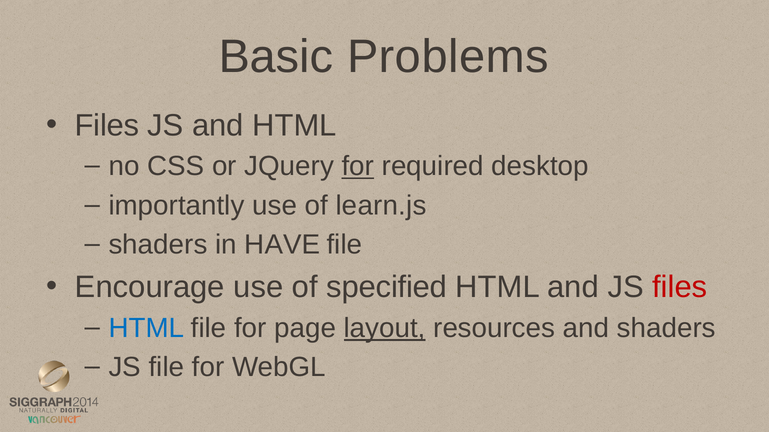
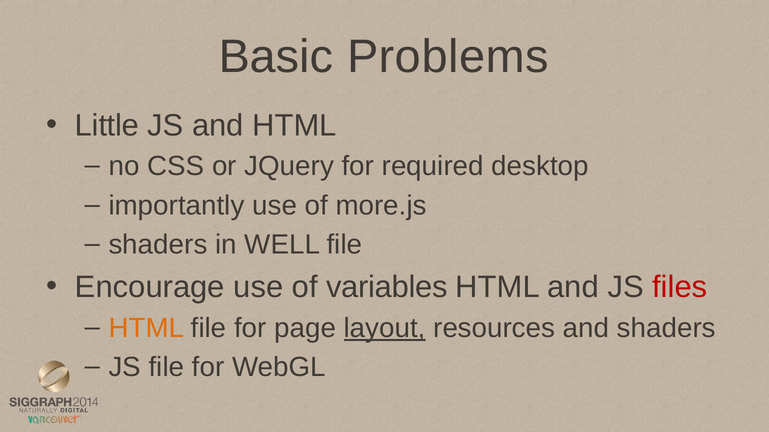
Files at (107, 126): Files -> Little
for at (358, 167) underline: present -> none
learn.js: learn.js -> more.js
HAVE: HAVE -> WELL
specified: specified -> variables
HTML at (146, 328) colour: blue -> orange
